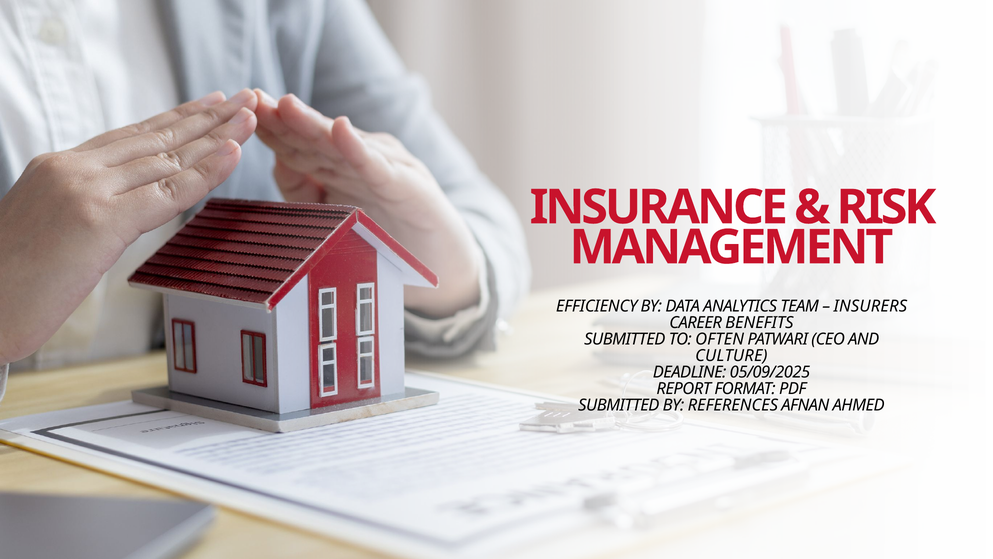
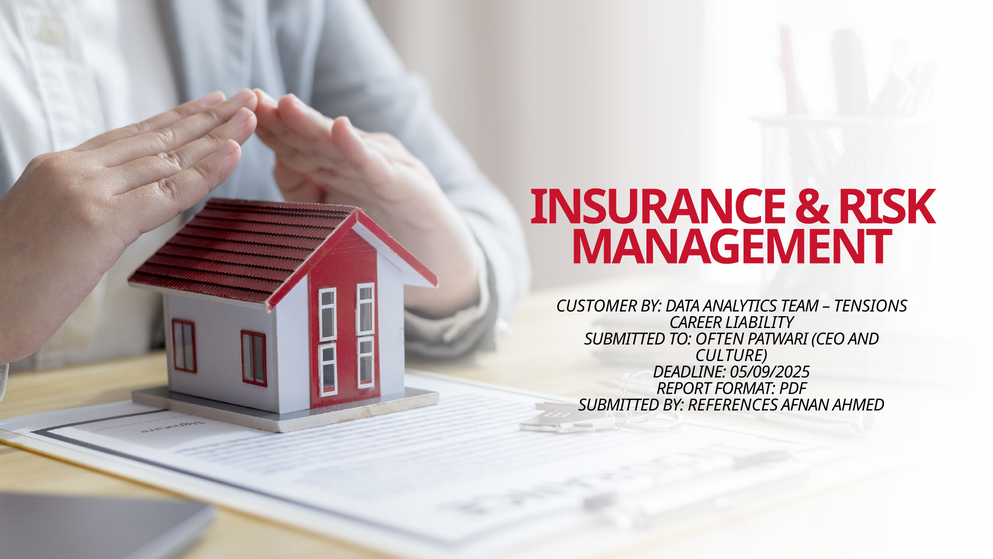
EFFICIENCY: EFFICIENCY -> CUSTOMER
INSURERS: INSURERS -> TENSIONS
BENEFITS: BENEFITS -> LIABILITY
